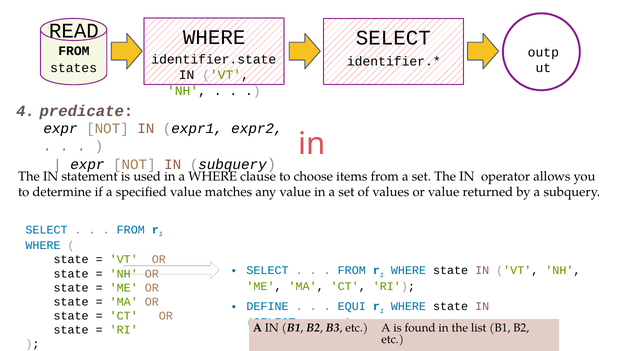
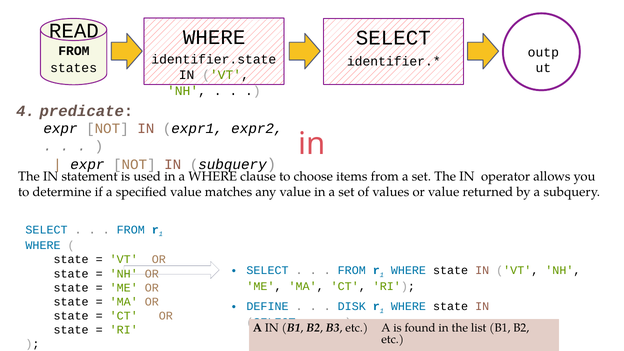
EQUI: EQUI -> DISK
